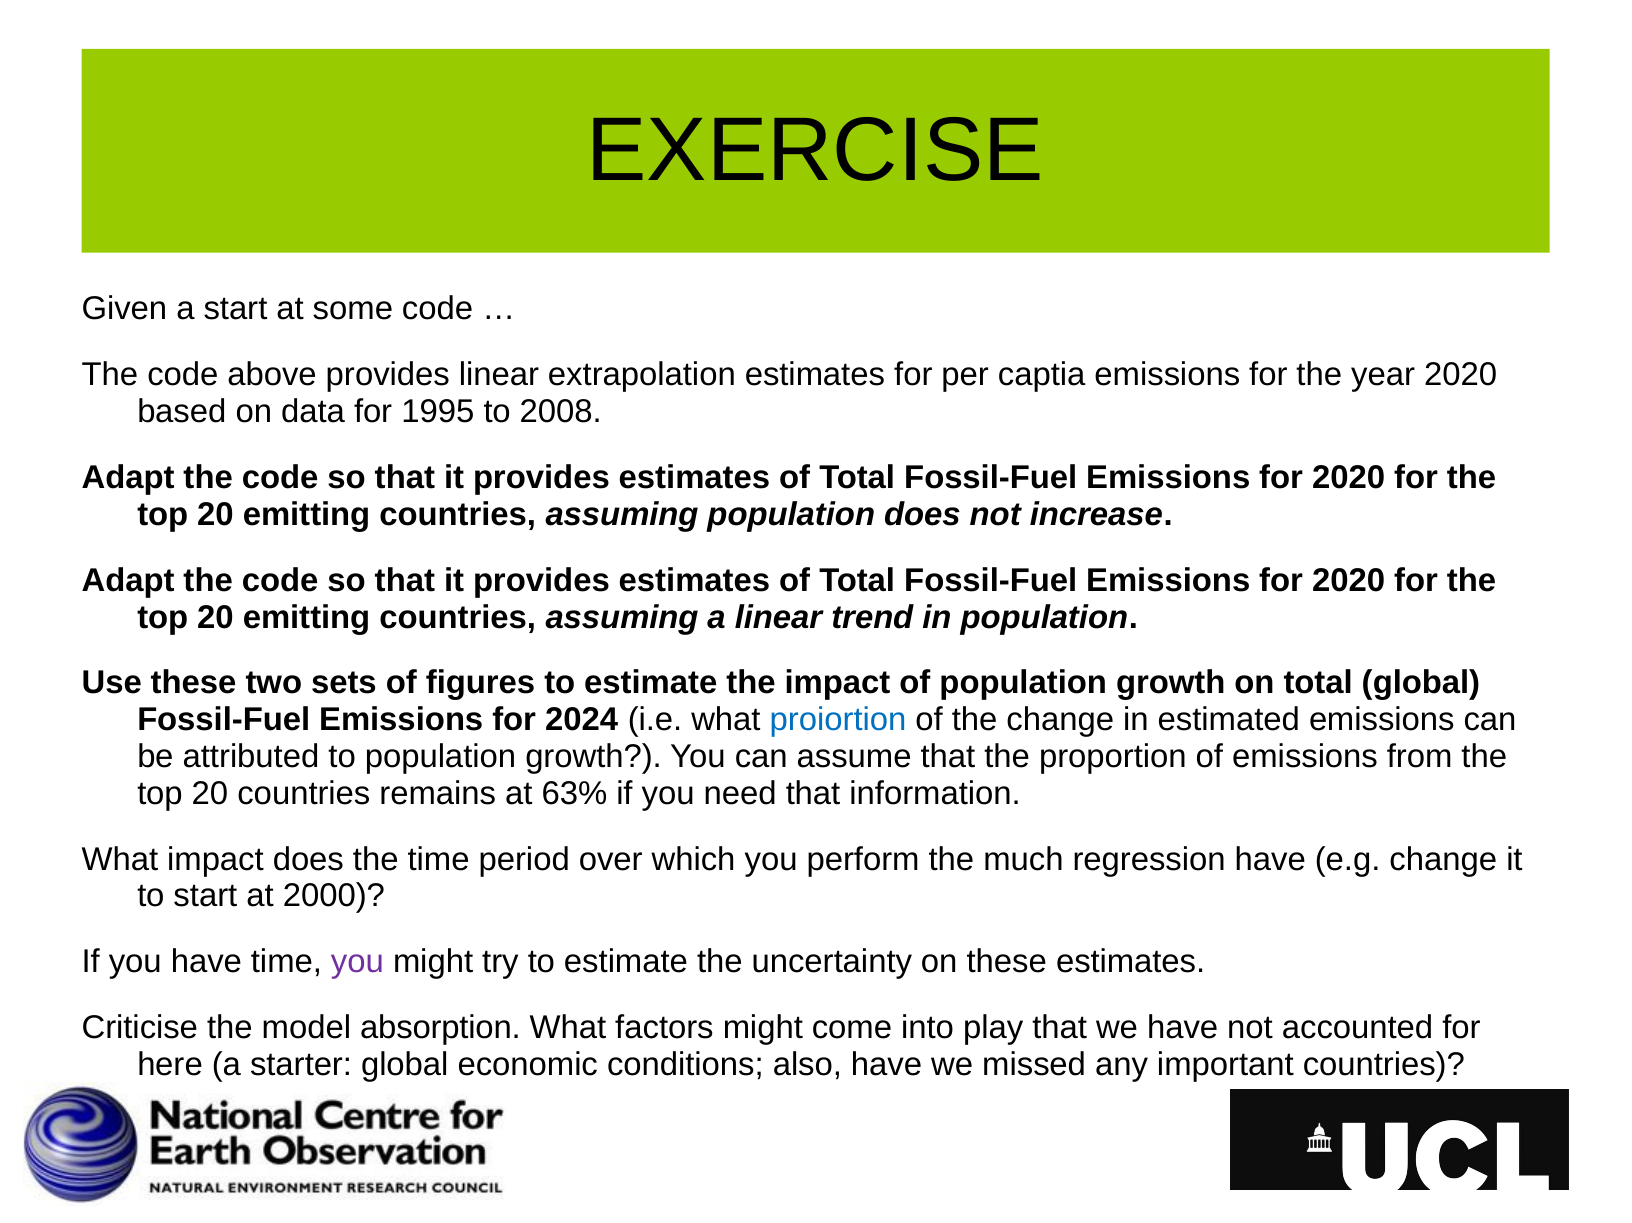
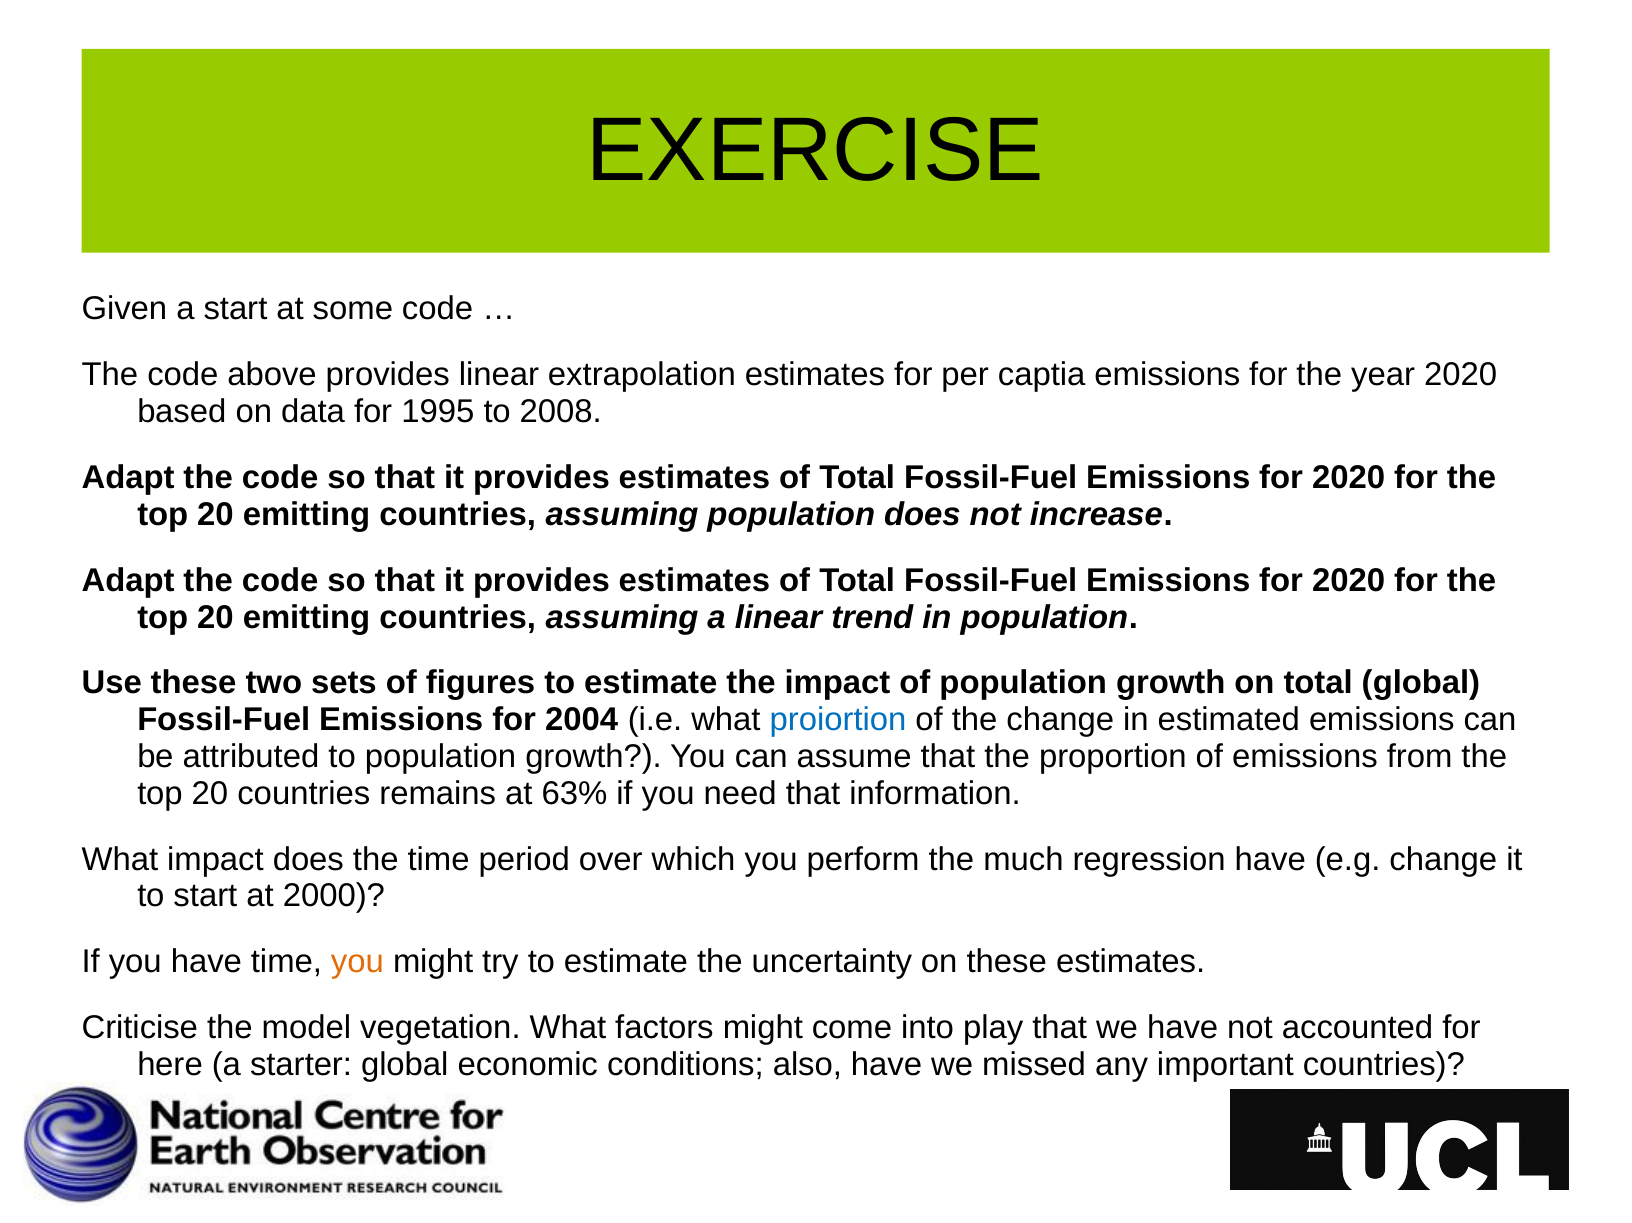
2024: 2024 -> 2004
you at (357, 963) colour: purple -> orange
absorption: absorption -> vegetation
